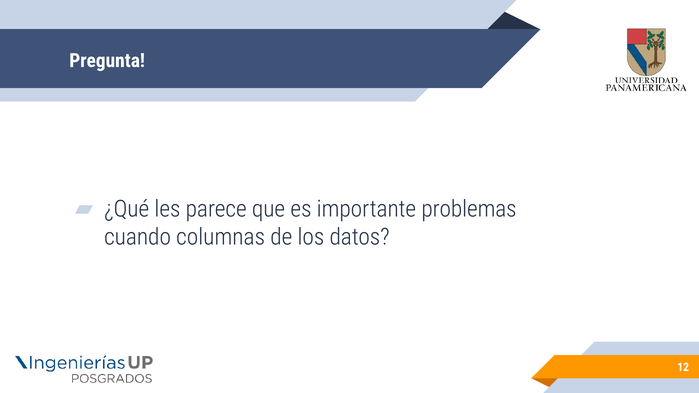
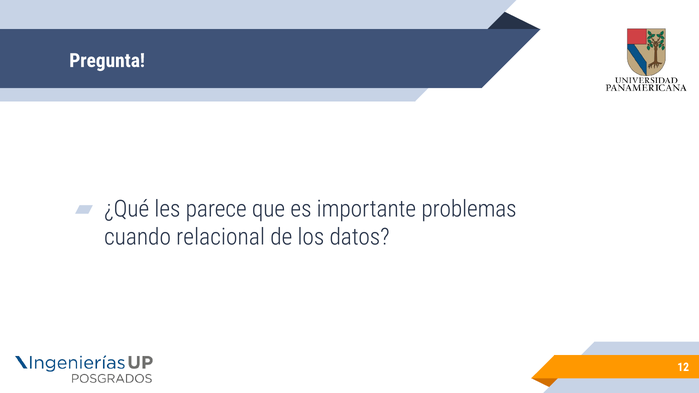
columnas: columnas -> relacional
